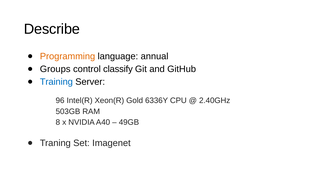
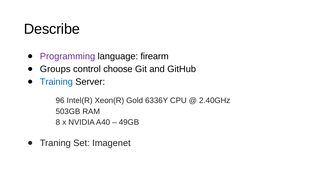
Programming colour: orange -> purple
annual: annual -> firearm
classify: classify -> choose
